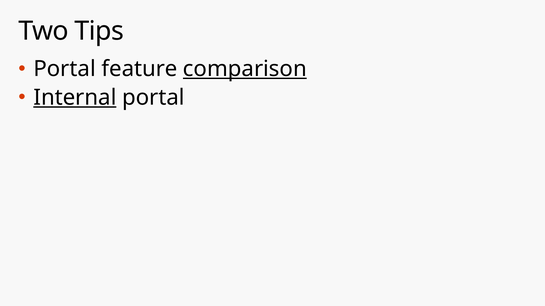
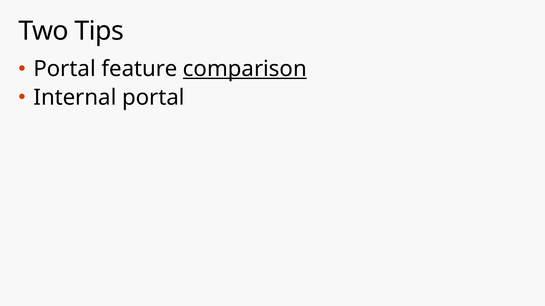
Internal underline: present -> none
